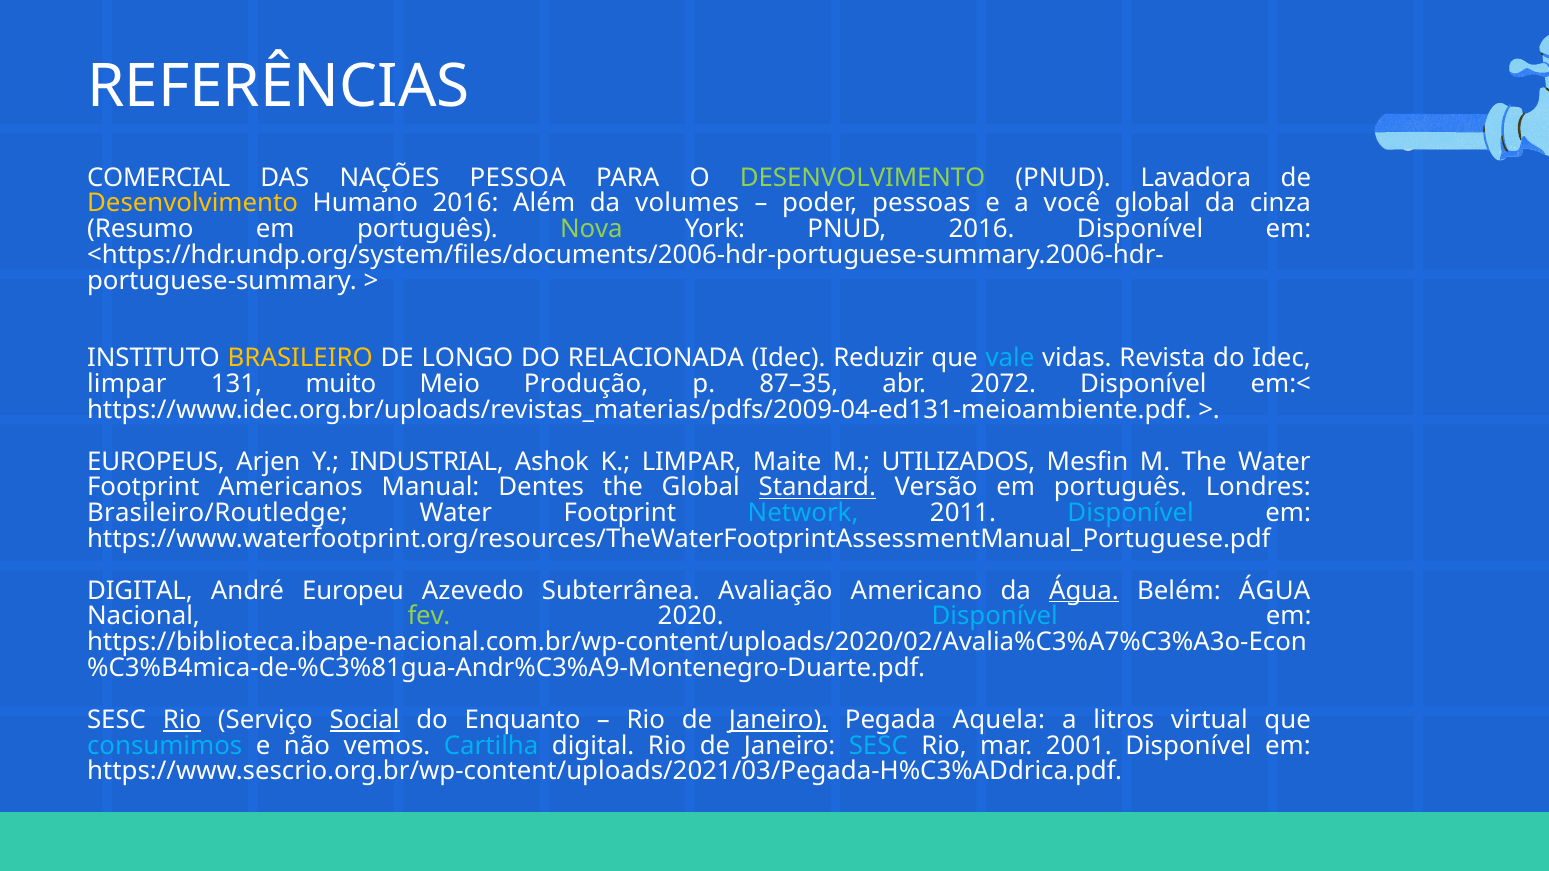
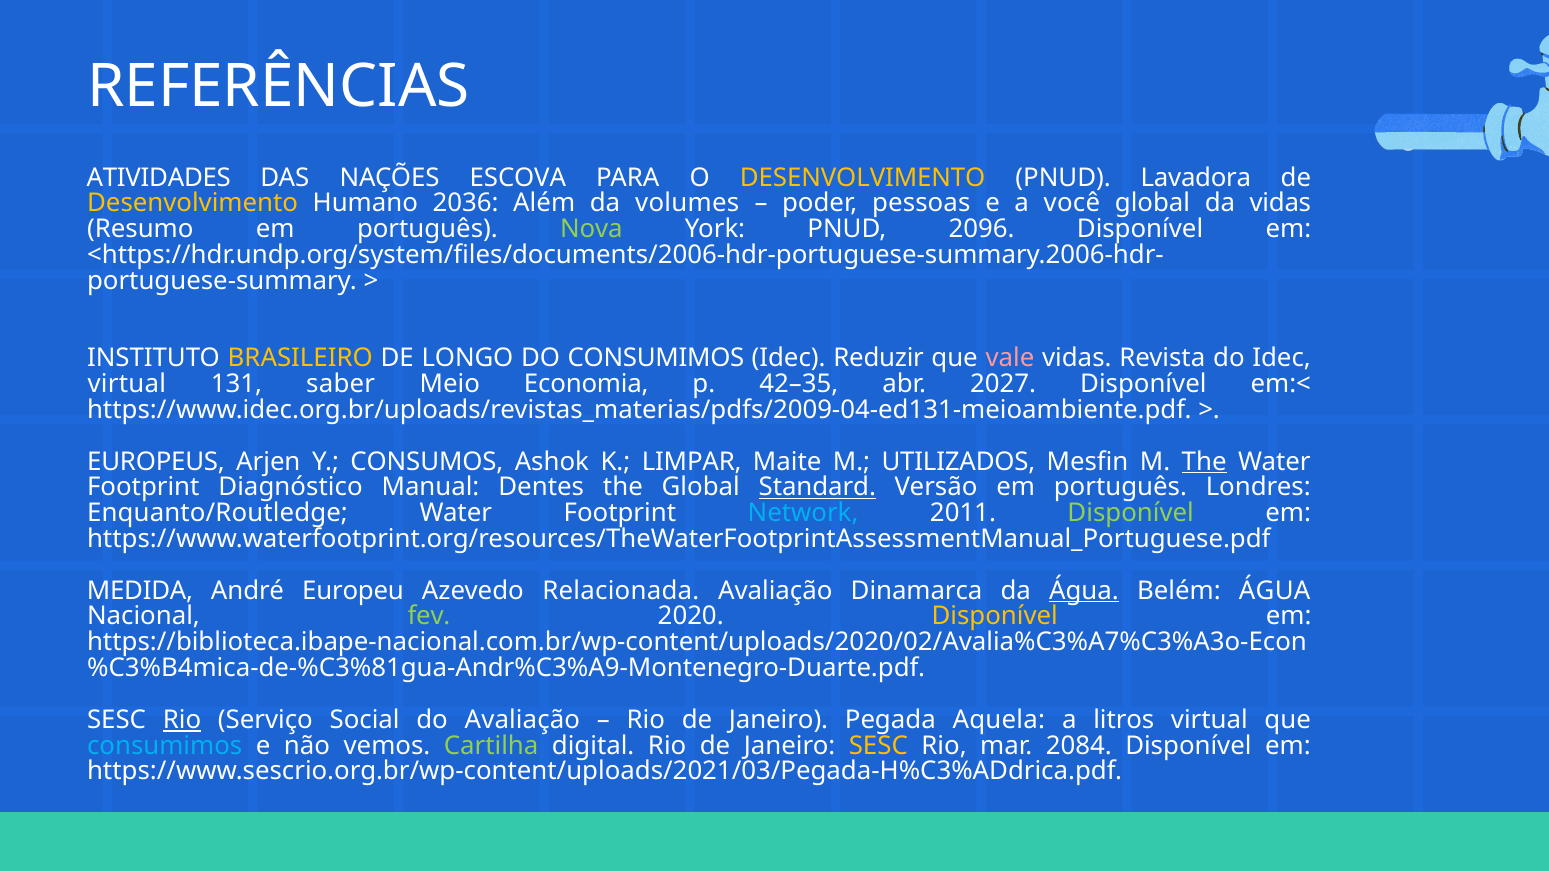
COMERCIAL: COMERCIAL -> ATIVIDADES
PESSOA: PESSOA -> ESCOVA
DESENVOLVIMENTO at (863, 178) colour: light green -> yellow
Humano 2016: 2016 -> 2036
da cinza: cinza -> vidas
PNUD 2016: 2016 -> 2096
DO RELACIONADA: RELACIONADA -> CONSUMIMOS
vale colour: light blue -> pink
limpar at (127, 384): limpar -> virtual
muito: muito -> saber
Produção: Produção -> Economia
87–35: 87–35 -> 42–35
2072: 2072 -> 2027
INDUSTRIAL: INDUSTRIAL -> CONSUMOS
The at (1204, 462) underline: none -> present
Americanos: Americanos -> Diagnóstico
Brasileiro/Routledge: Brasileiro/Routledge -> Enquanto/Routledge
Disponível at (1131, 513) colour: light blue -> light green
DIGITAL at (140, 591): DIGITAL -> MEDIDA
Subterrânea: Subterrânea -> Relacionada
Americano: Americano -> Dinamarca
Disponível at (995, 617) colour: light blue -> yellow
Social underline: present -> none
do Enquanto: Enquanto -> Avaliação
Janeiro at (779, 720) underline: present -> none
Cartilha colour: light blue -> light green
SESC at (878, 746) colour: light blue -> yellow
2001: 2001 -> 2084
